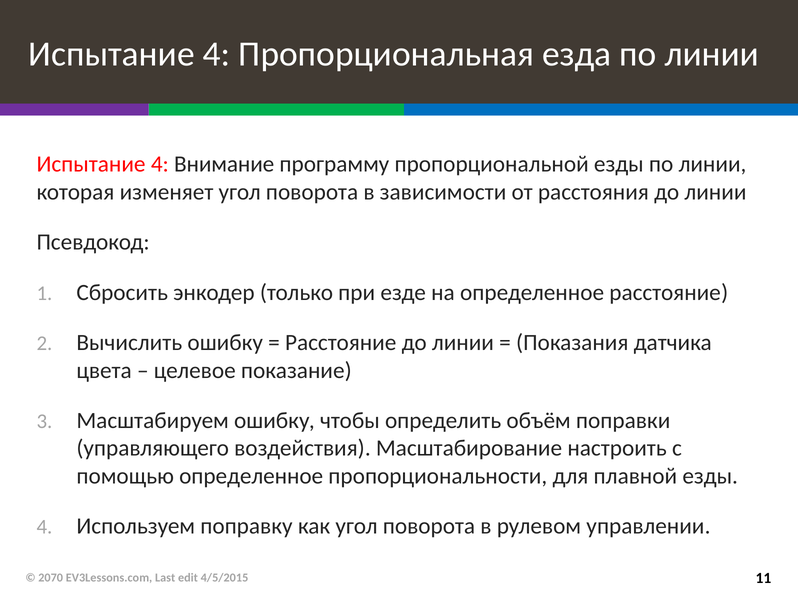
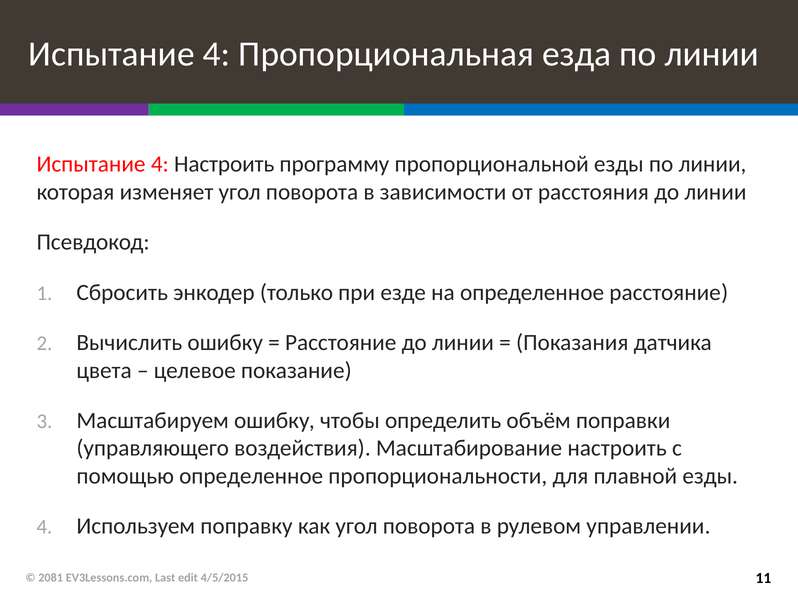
4 Внимание: Внимание -> Настроить
2070: 2070 -> 2081
